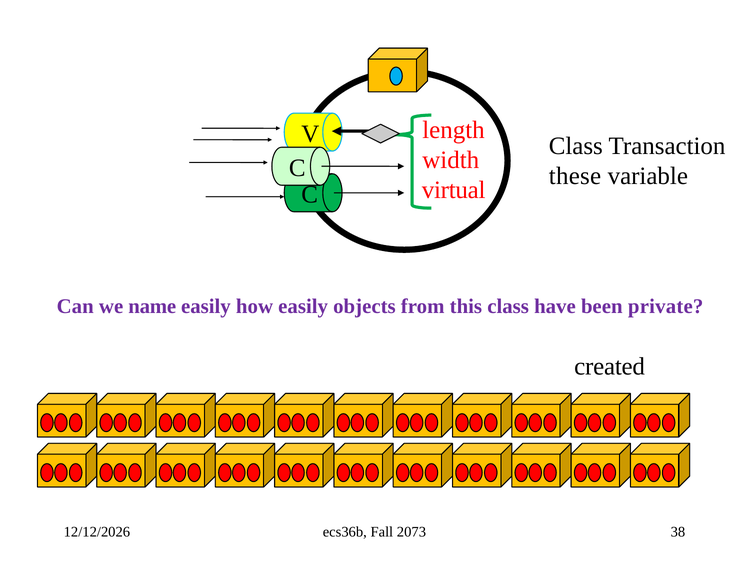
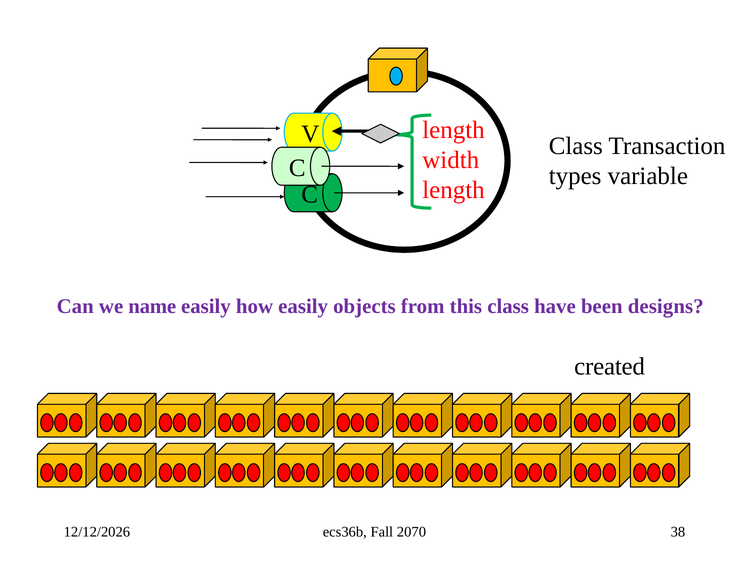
these: these -> types
virtual at (454, 190): virtual -> length
private: private -> designs
2073: 2073 -> 2070
